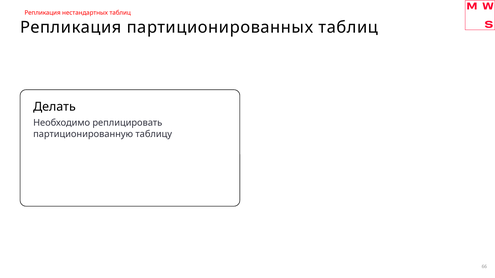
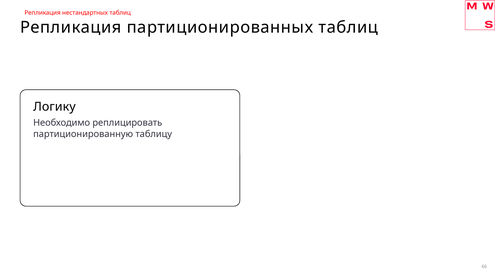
Делать: Делать -> Логику
